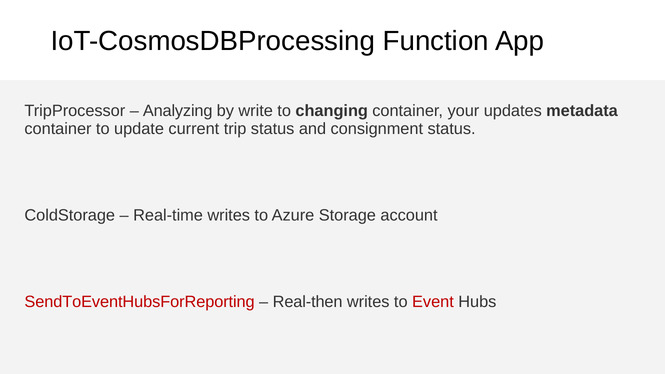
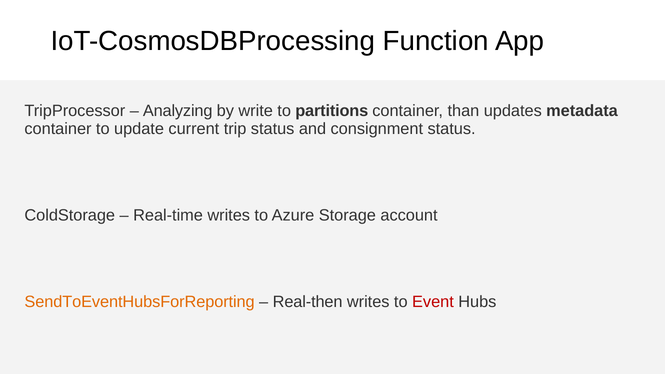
changing: changing -> partitions
your: your -> than
SendToEventHubsForReporting colour: red -> orange
